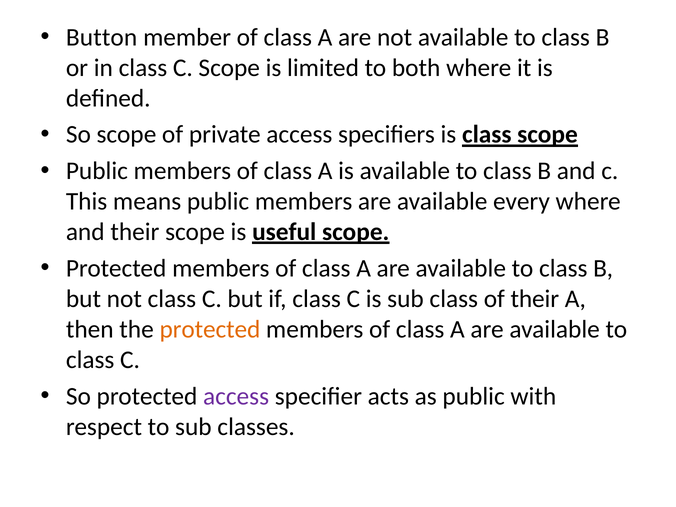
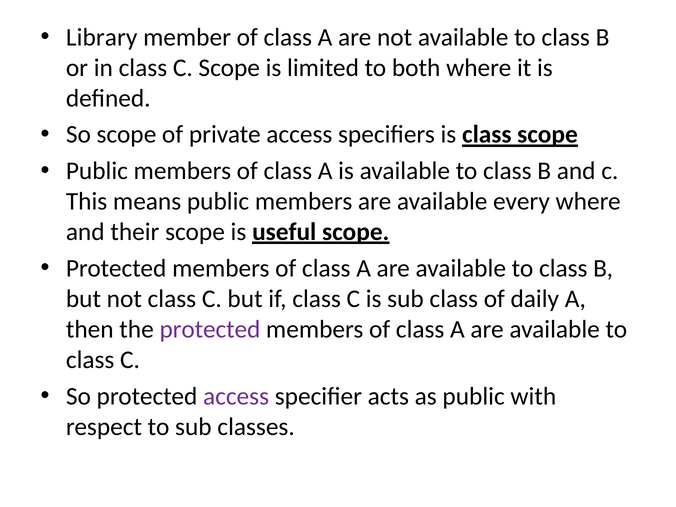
Button: Button -> Library
of their: their -> daily
protected at (210, 329) colour: orange -> purple
